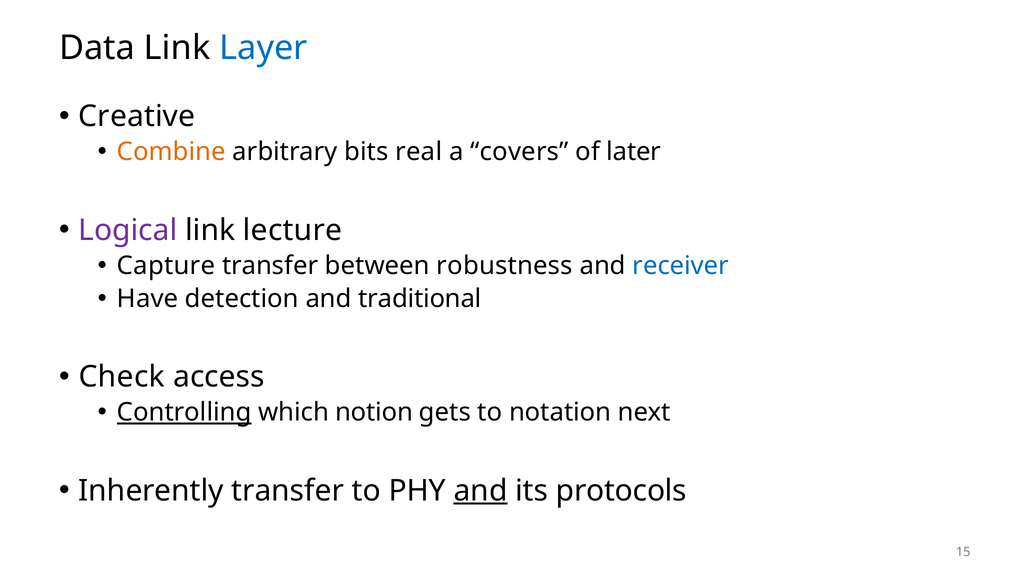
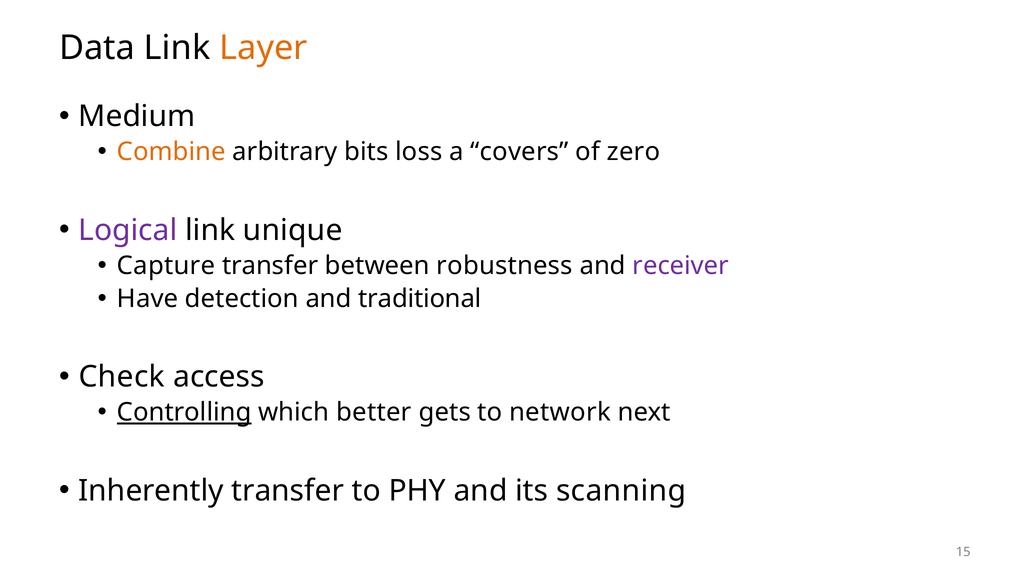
Layer colour: blue -> orange
Creative: Creative -> Medium
real: real -> loss
later: later -> zero
lecture: lecture -> unique
receiver colour: blue -> purple
notion: notion -> better
notation: notation -> network
and at (481, 491) underline: present -> none
protocols: protocols -> scanning
